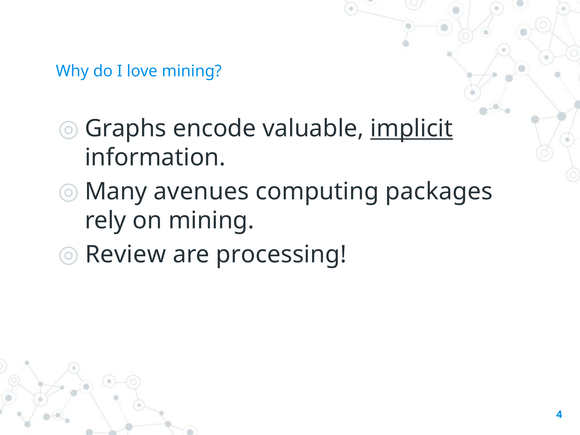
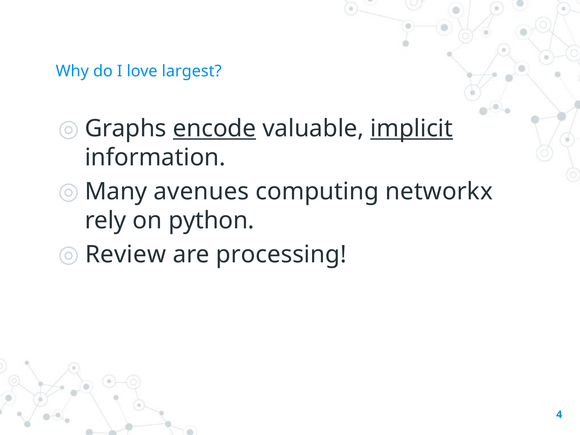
love mining: mining -> largest
encode underline: none -> present
packages: packages -> networkx
on mining: mining -> python
